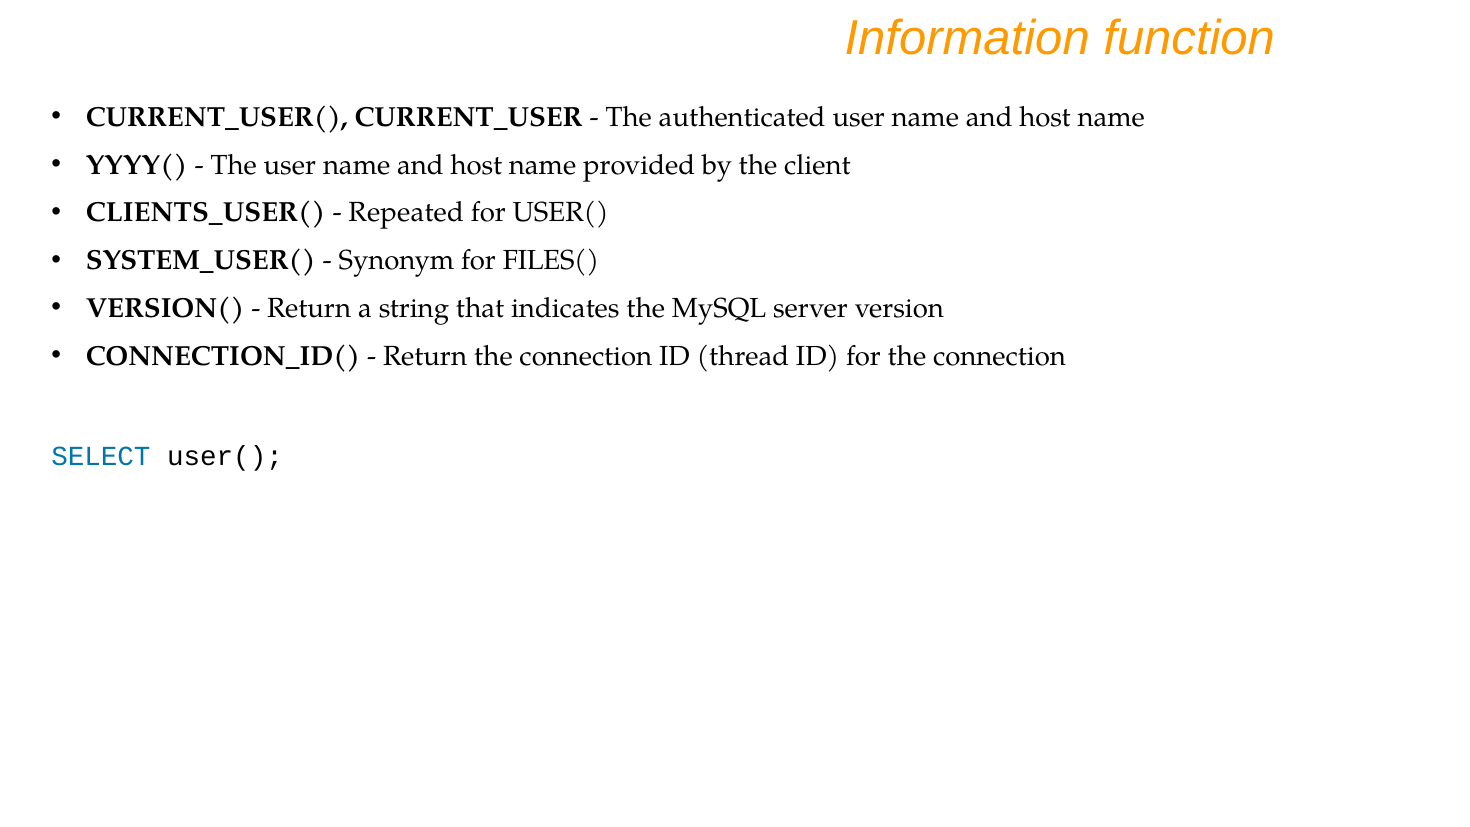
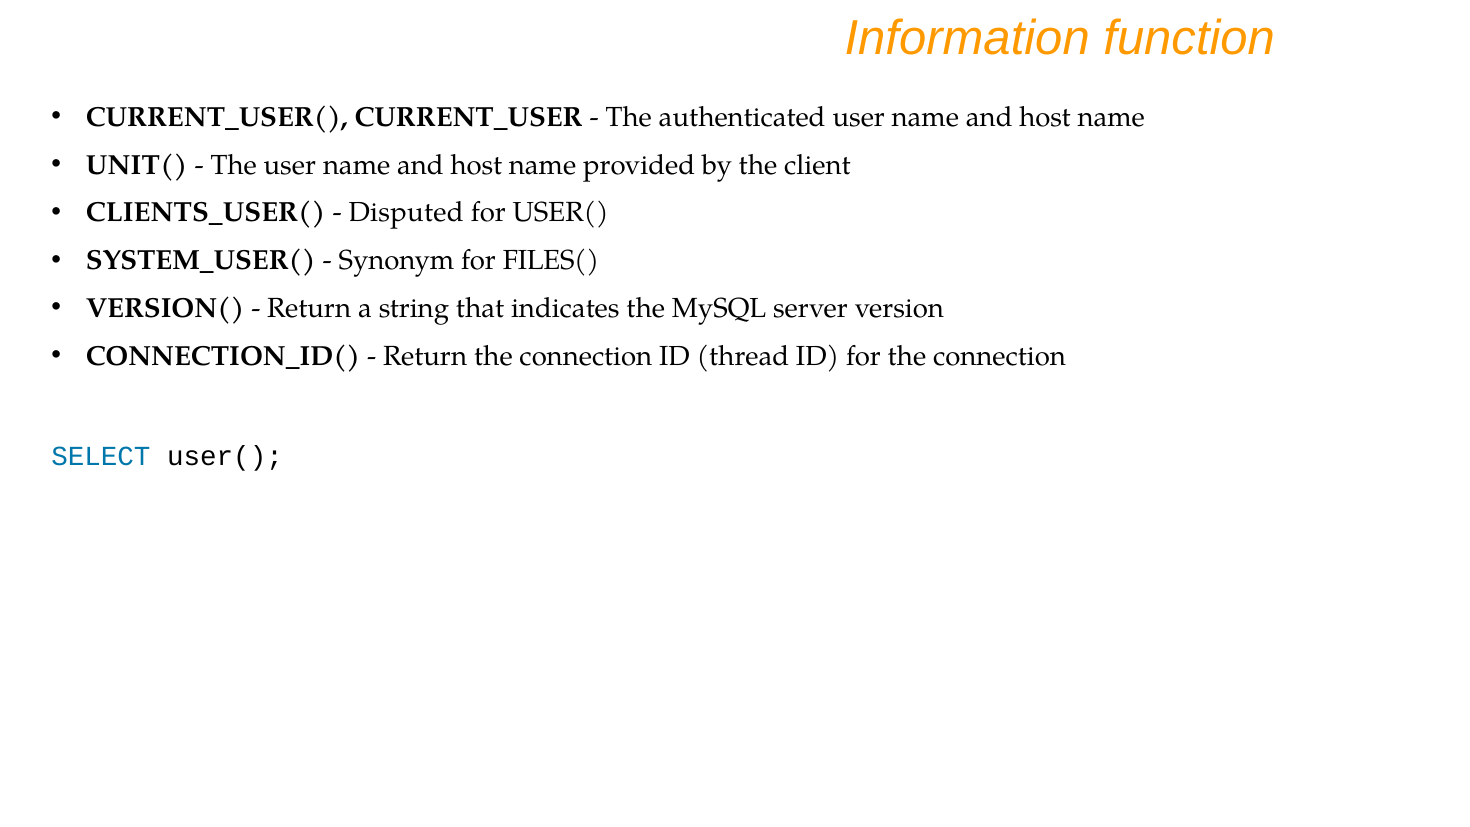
YYYY(: YYYY( -> UNIT(
Repeated: Repeated -> Disputed
